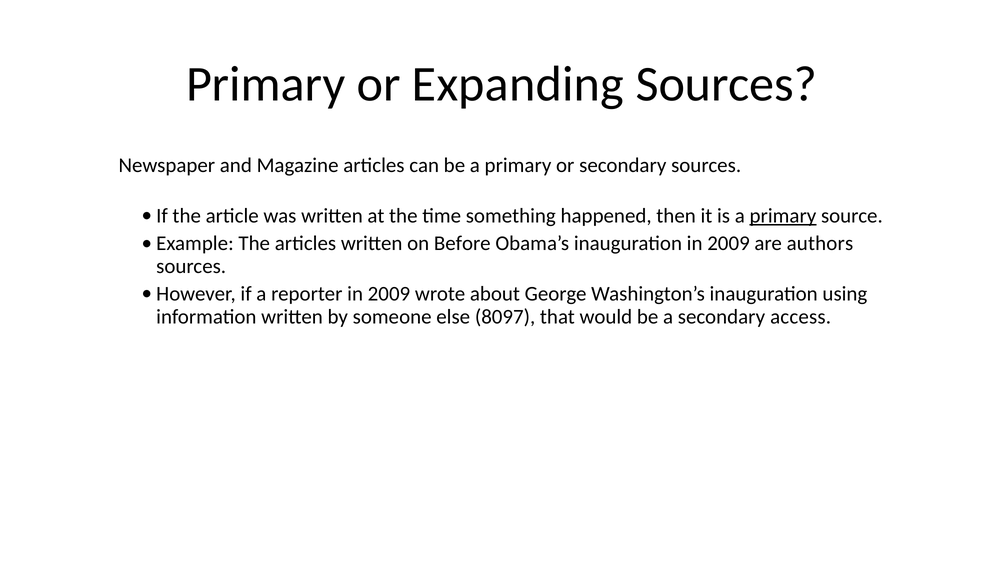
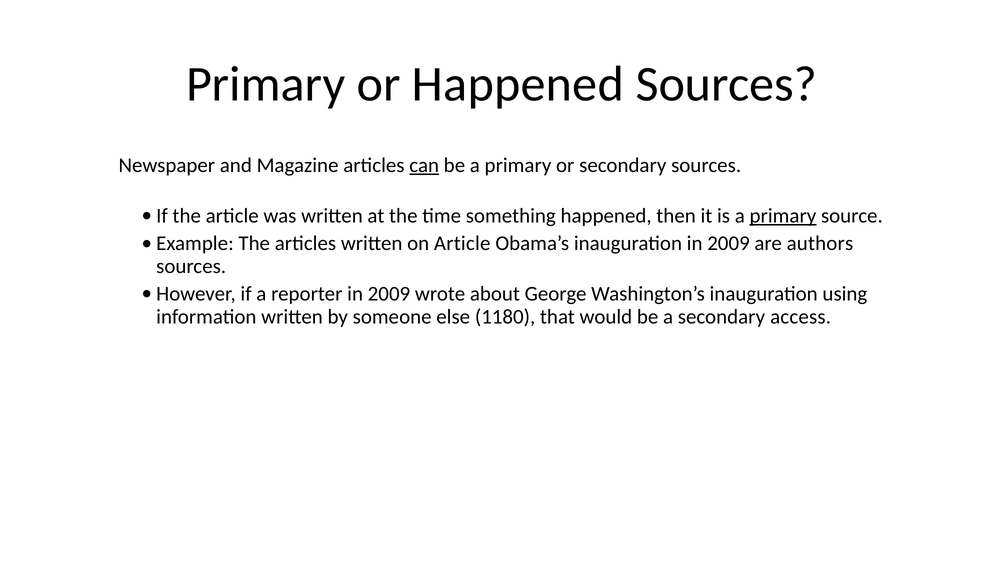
or Expanding: Expanding -> Happened
can underline: none -> present
on Before: Before -> Article
8097: 8097 -> 1180
